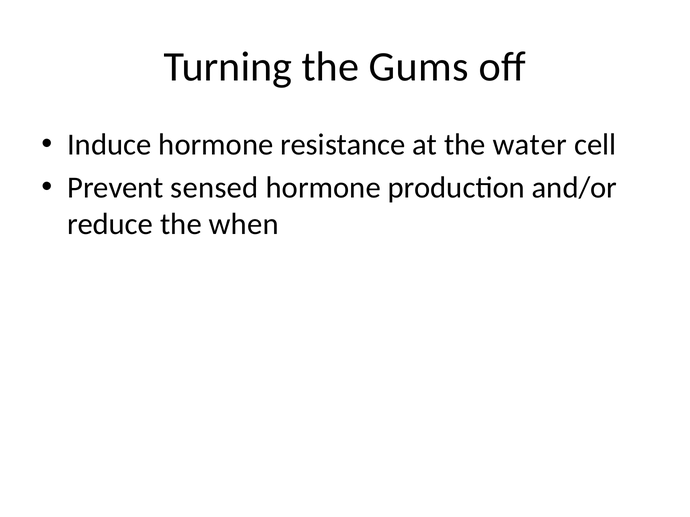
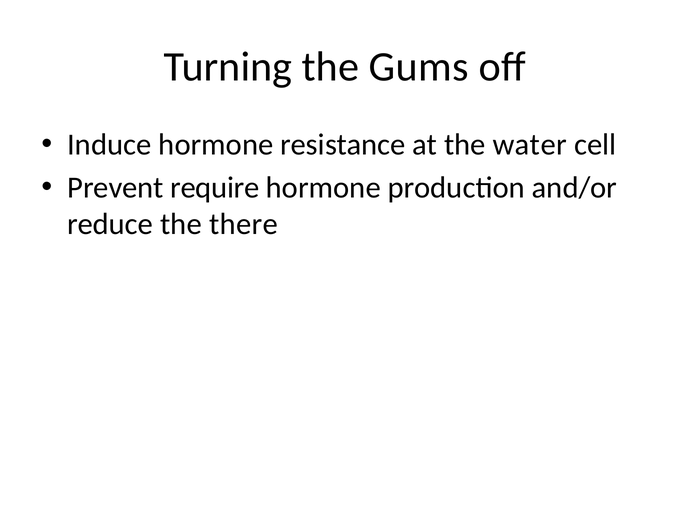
sensed: sensed -> require
when: when -> there
